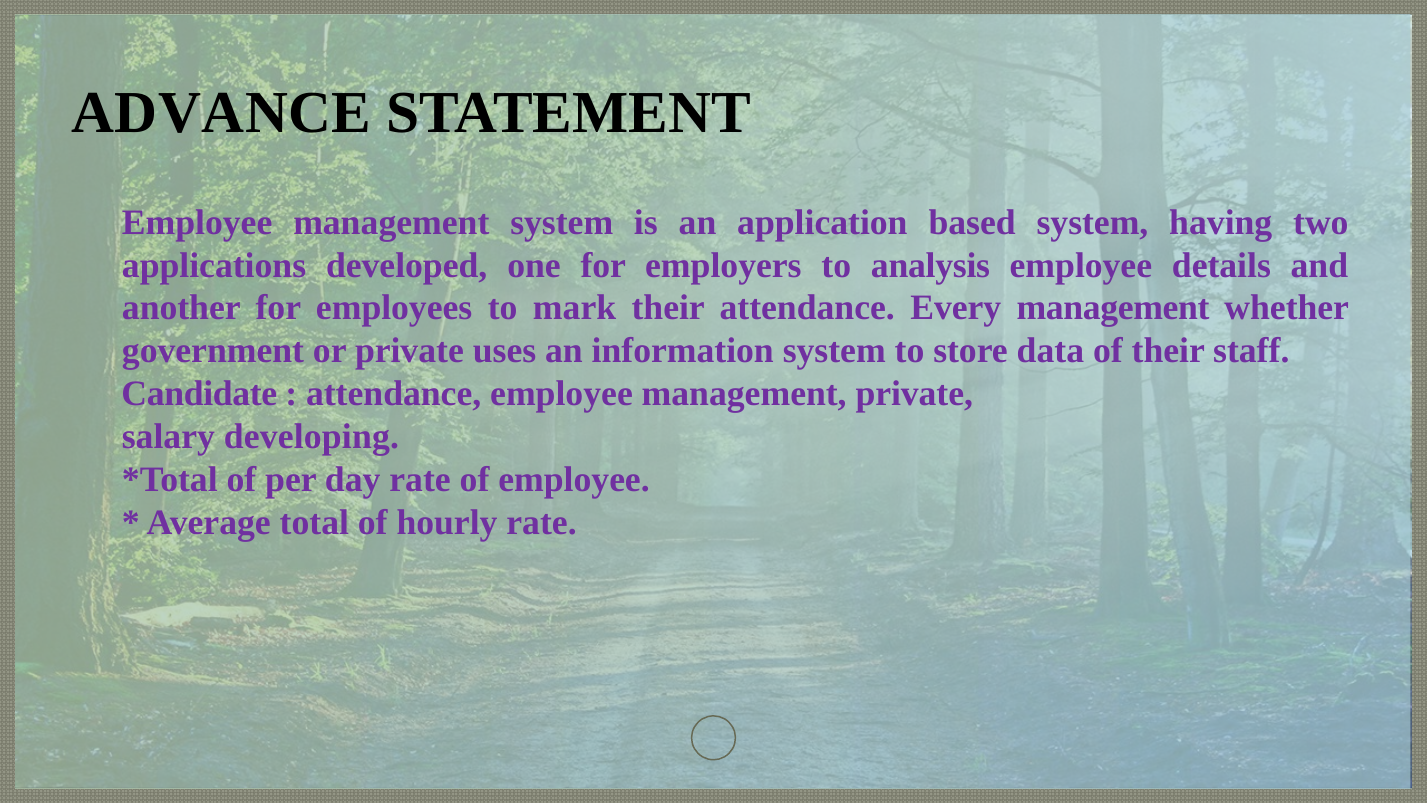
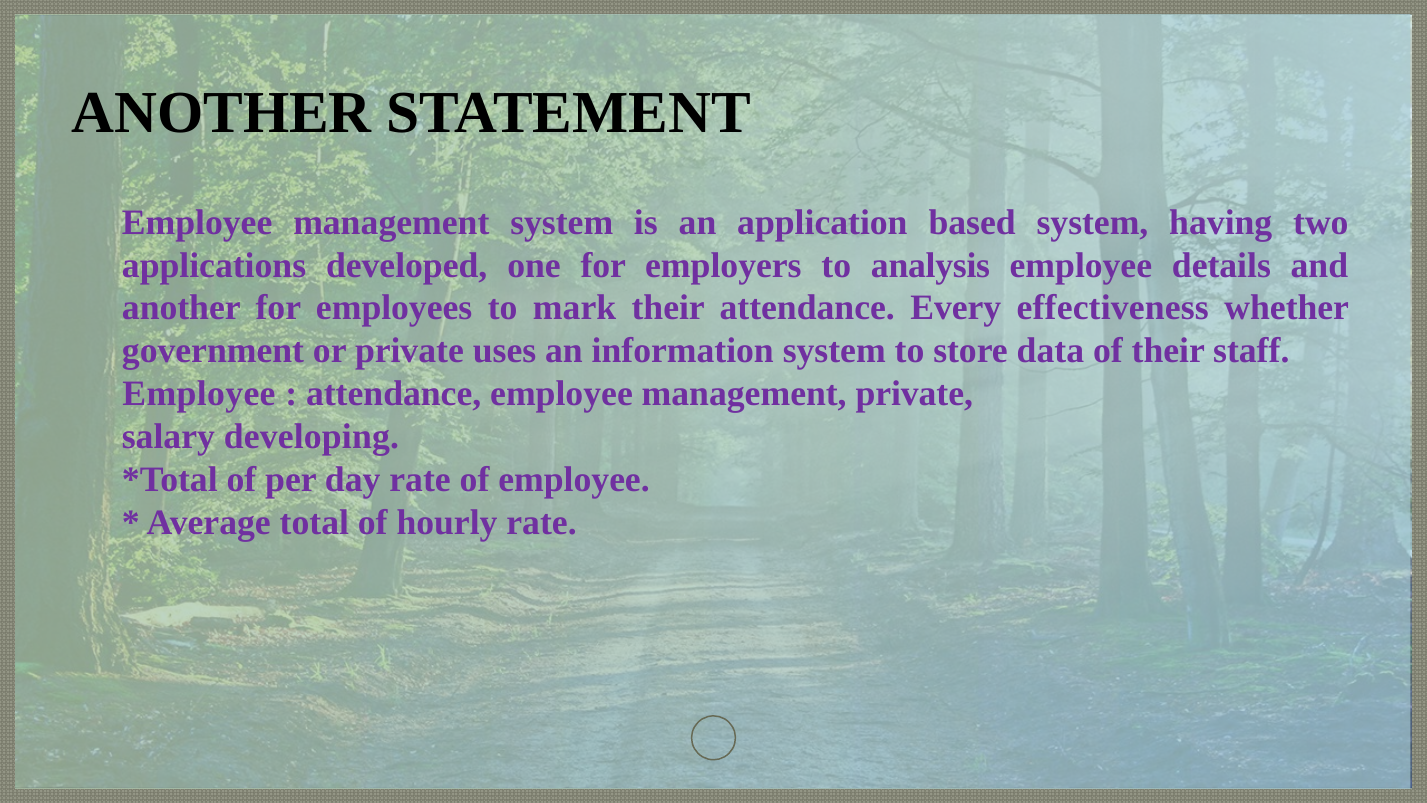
ADVANCE at (221, 113): ADVANCE -> ANOTHER
Every management: management -> effectiveness
Candidate at (199, 394): Candidate -> Employee
